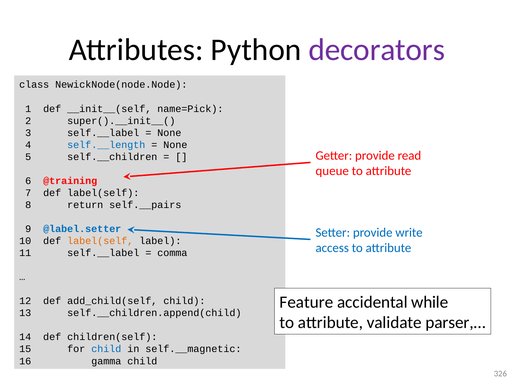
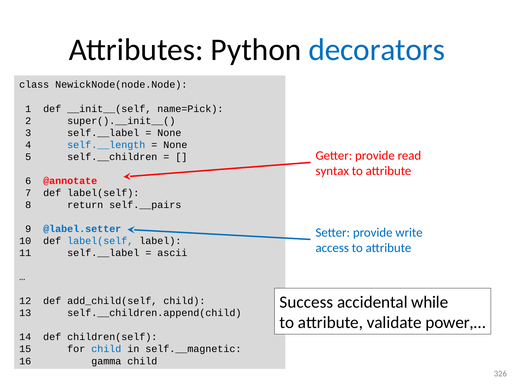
decorators colour: purple -> blue
queue: queue -> syntax
@training: @training -> @annotate
label(self at (100, 241) colour: orange -> blue
comma: comma -> ascii
Feature: Feature -> Success
parser,…: parser,… -> power,…
